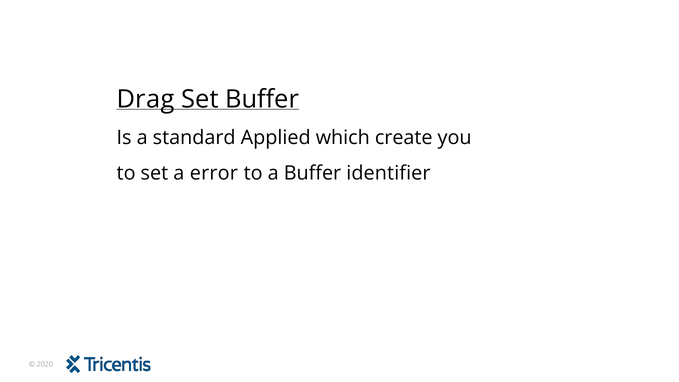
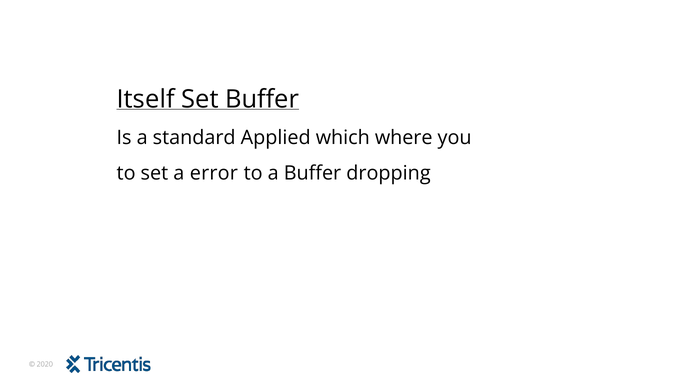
Drag: Drag -> Itself
create: create -> where
identifier: identifier -> dropping
